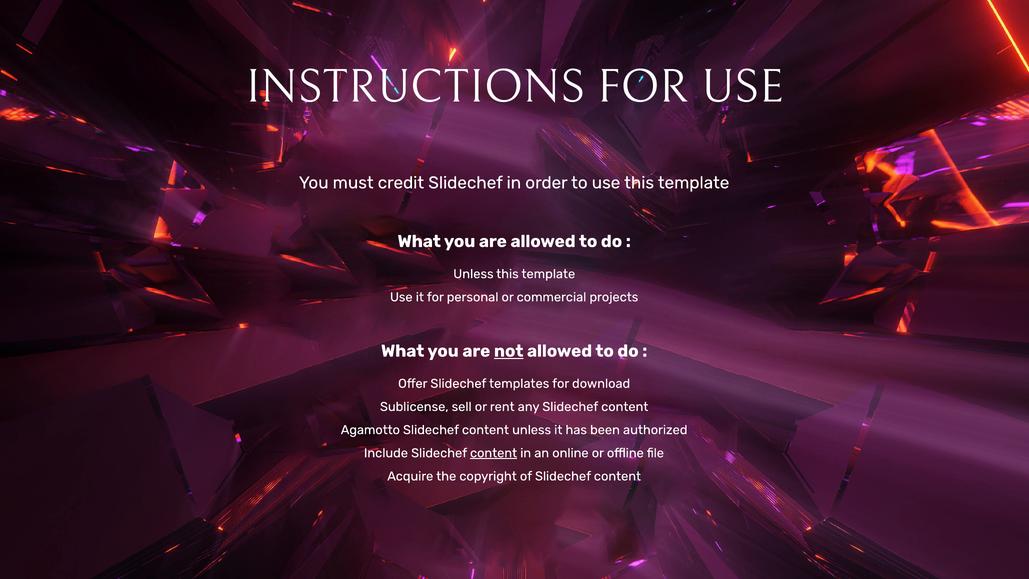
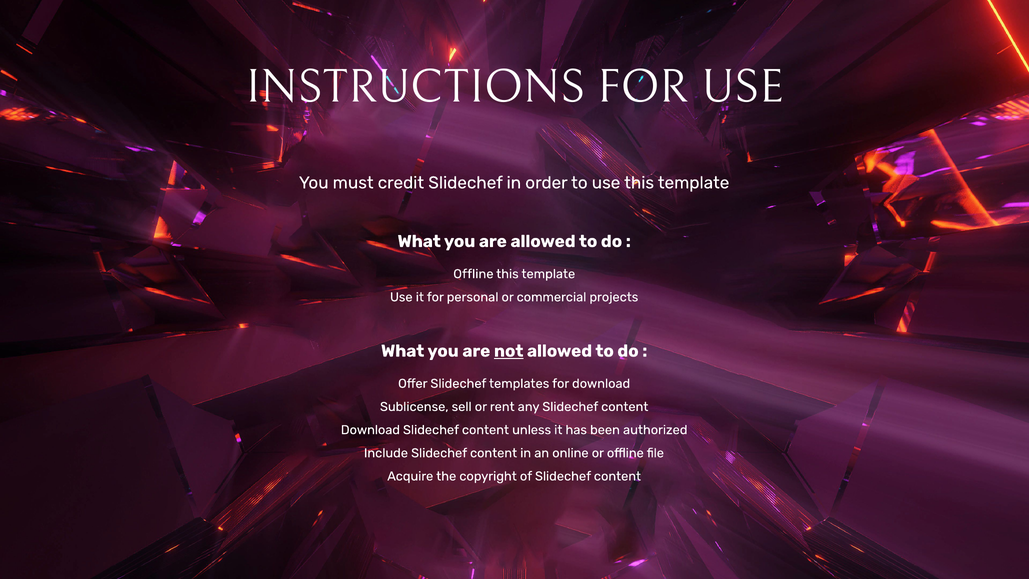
Unless at (473, 274): Unless -> Offline
Agamotto at (370, 430): Agamotto -> Download
content at (494, 453) underline: present -> none
